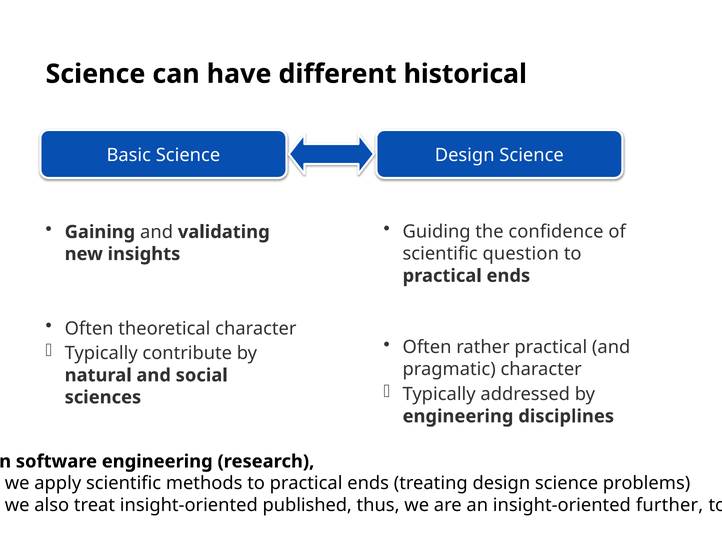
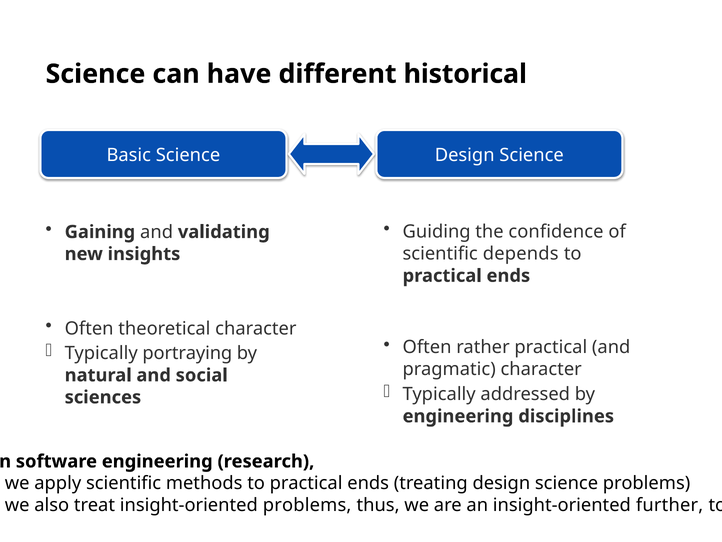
question: question -> depends
contribute: contribute -> portraying
insight-oriented published: published -> problems
